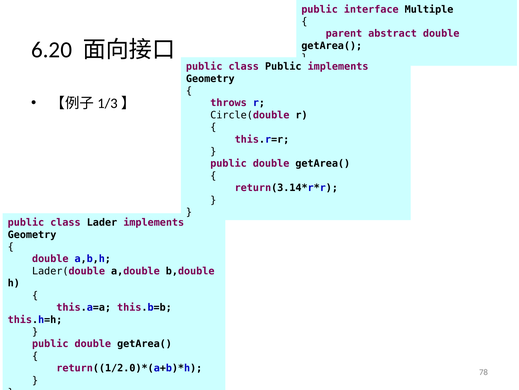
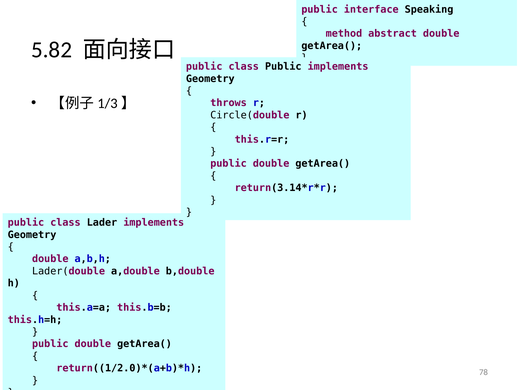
Multiple: Multiple -> Speaking
parent: parent -> method
6.20: 6.20 -> 5.82
